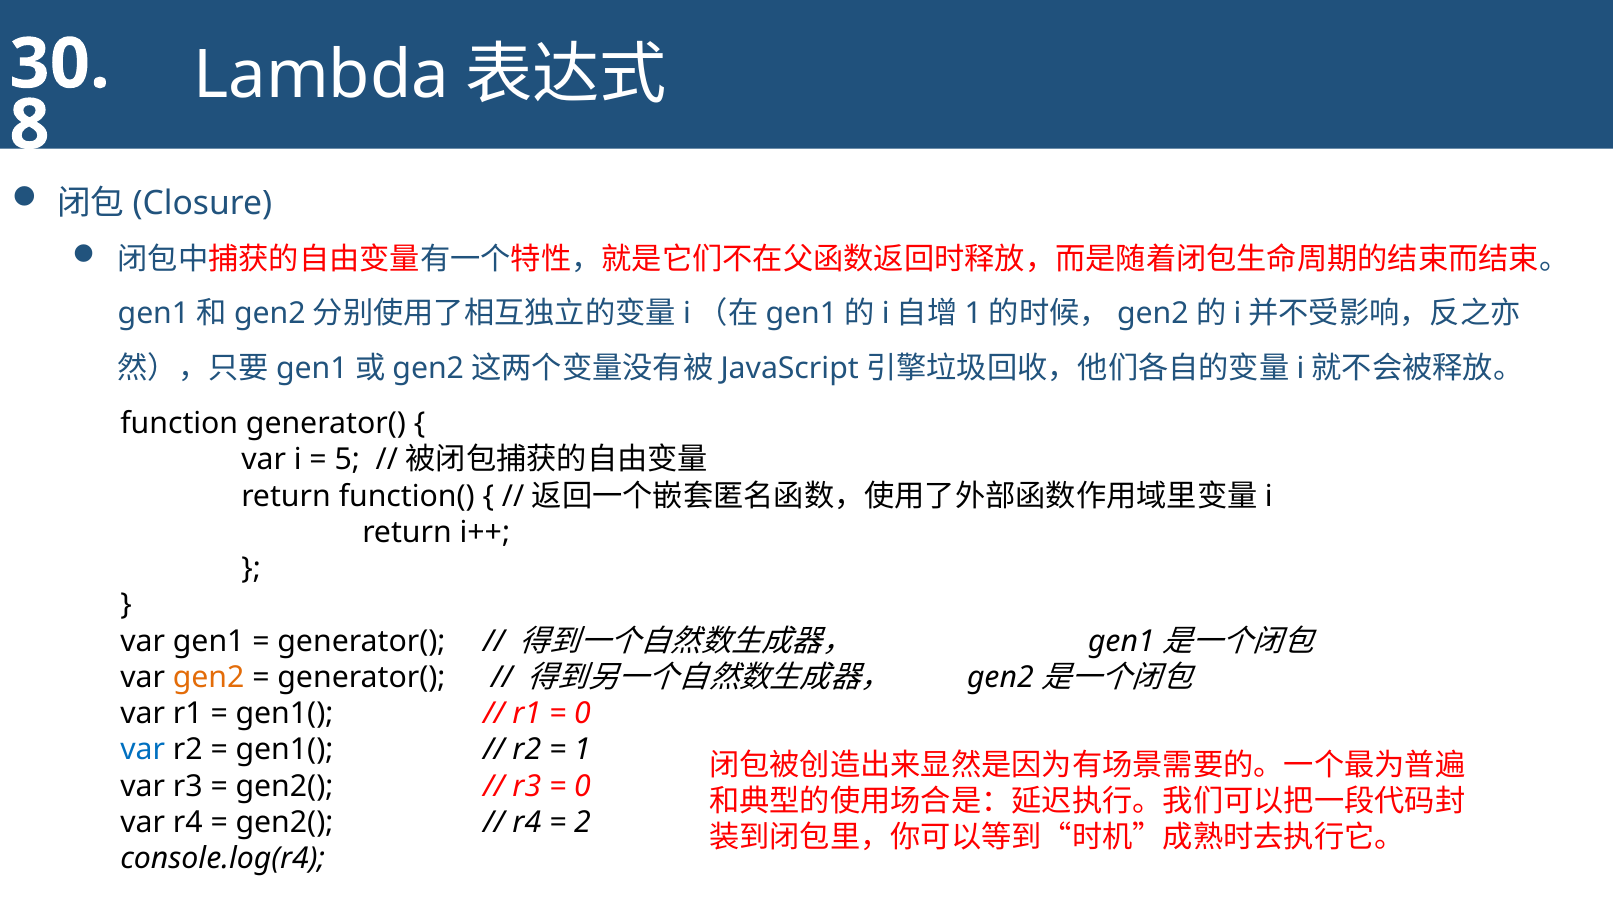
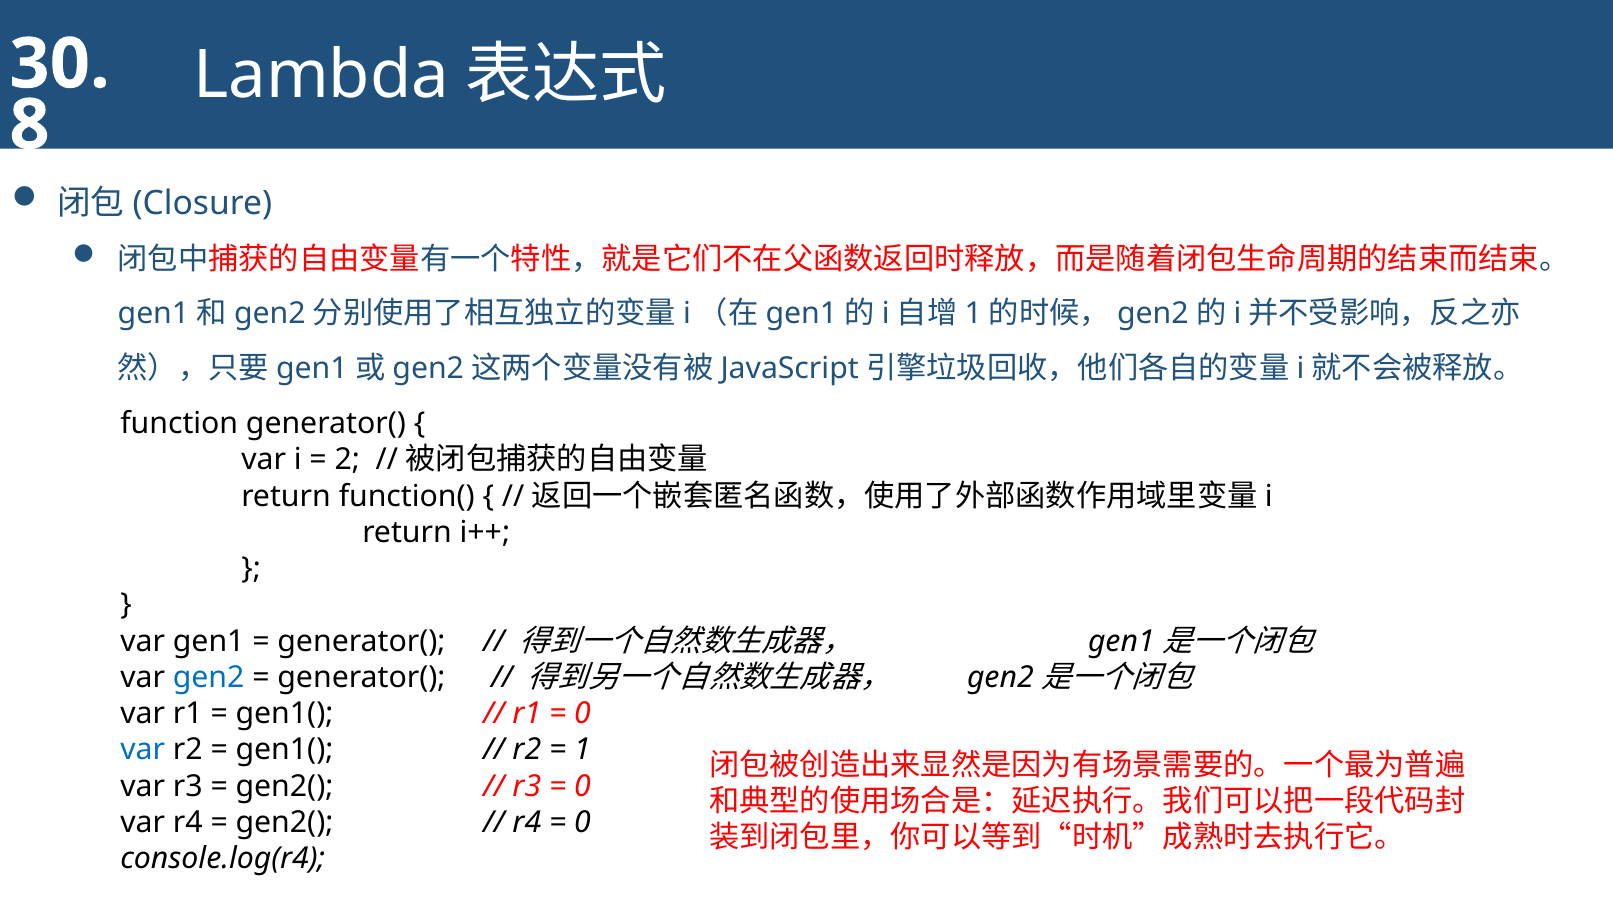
5: 5 -> 2
gen2 colour: orange -> blue
2 at (582, 823): 2 -> 0
